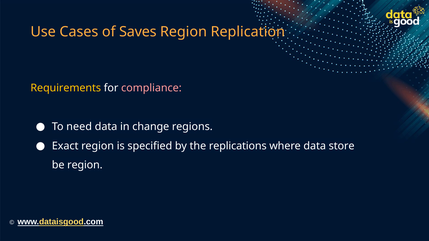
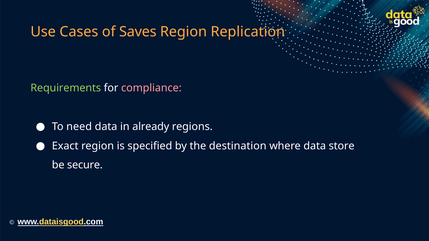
Requirements colour: yellow -> light green
change: change -> already
replications: replications -> destination
be region: region -> secure
